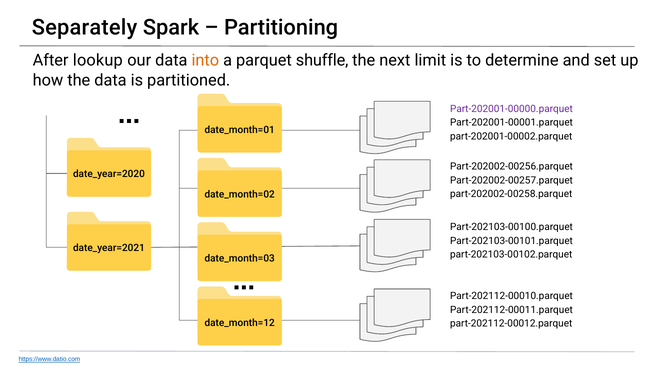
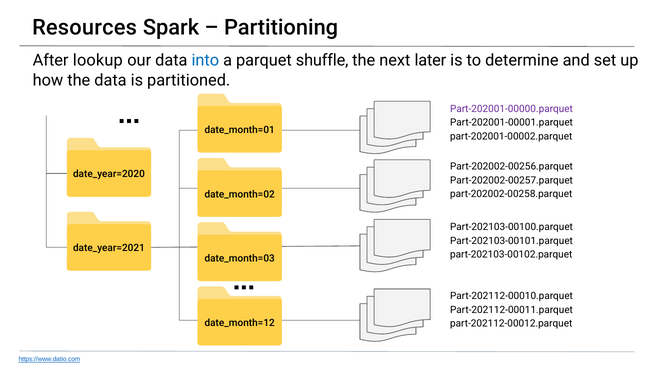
Separately: Separately -> Resources
into colour: orange -> blue
limit: limit -> later
